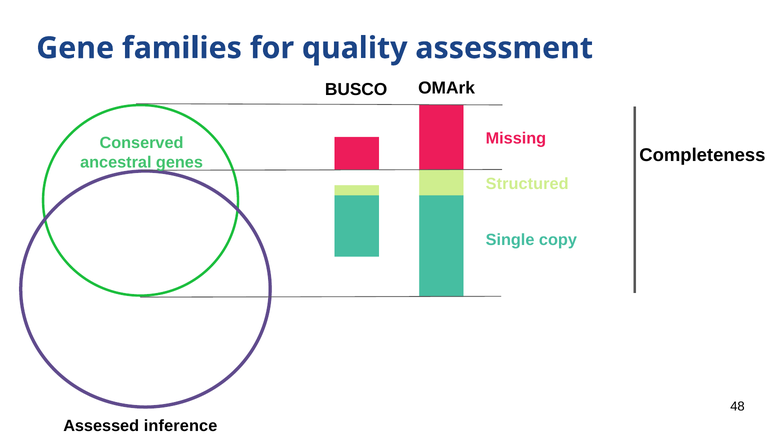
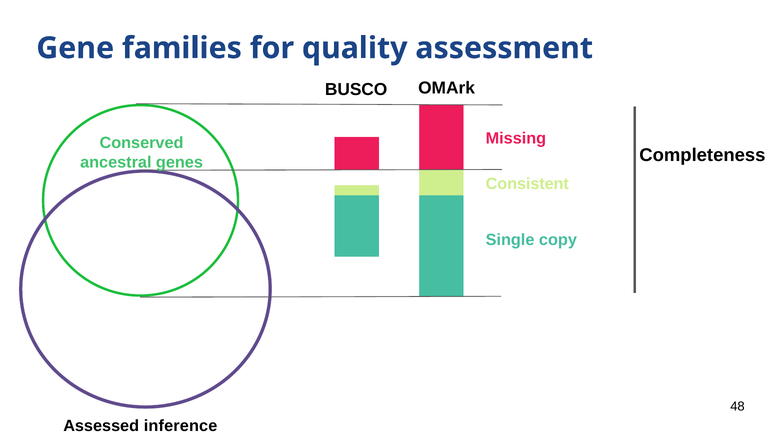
Structured: Structured -> Consistent
